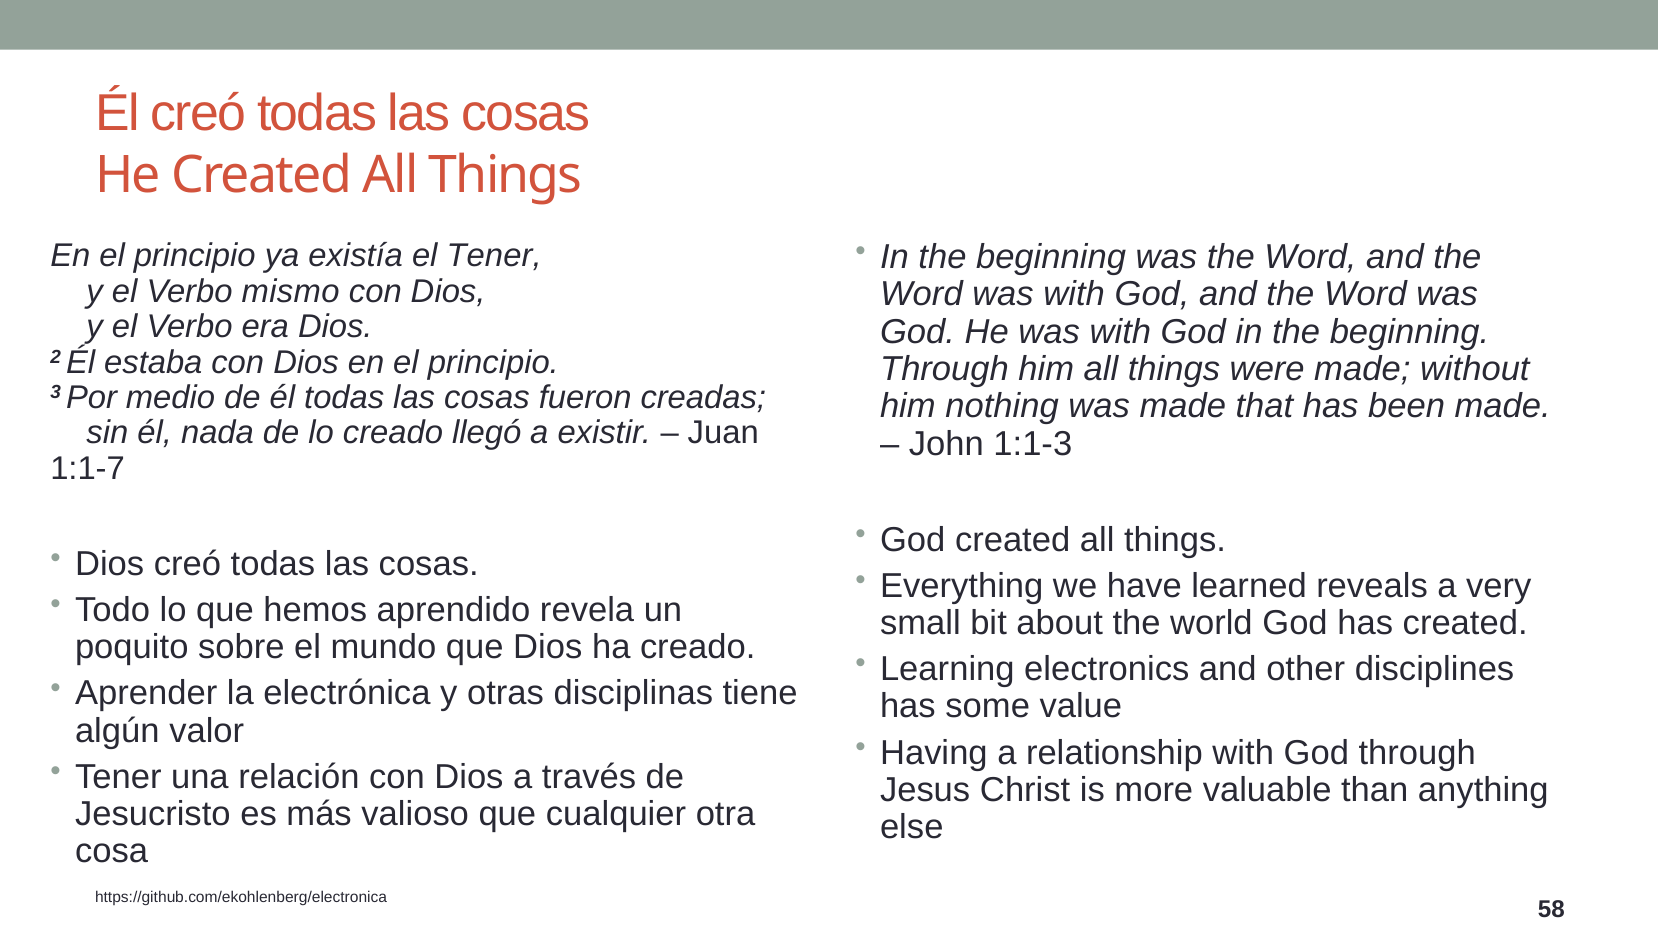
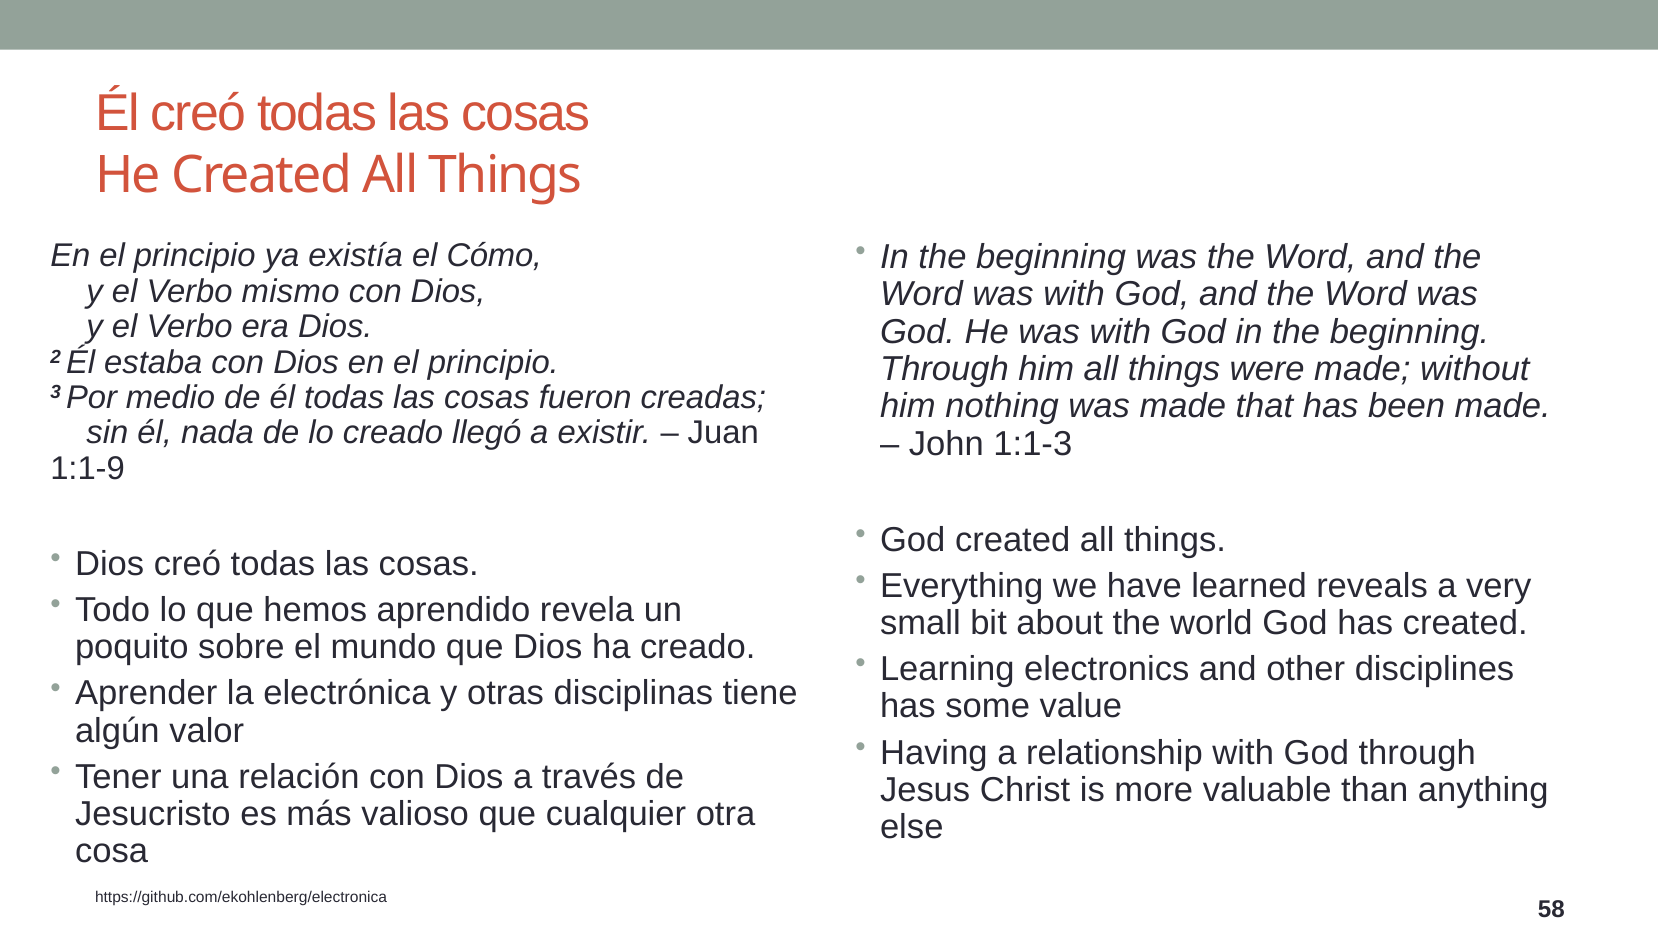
el Tener: Tener -> Cómo
1:1-7: 1:1-7 -> 1:1-9
